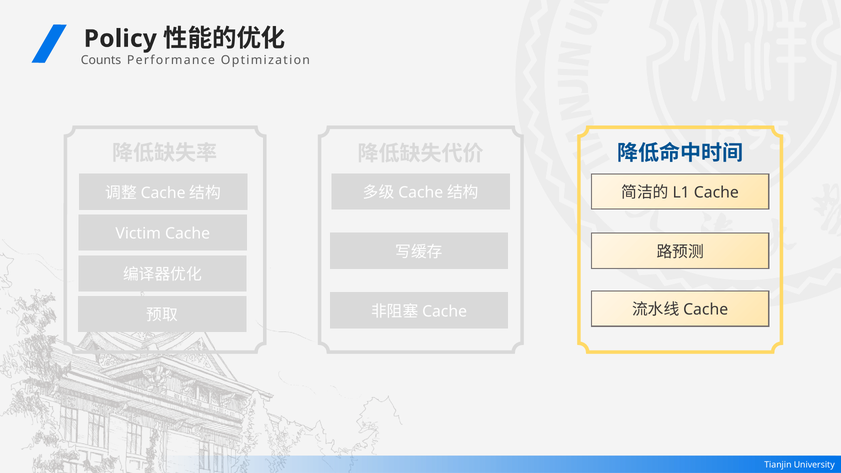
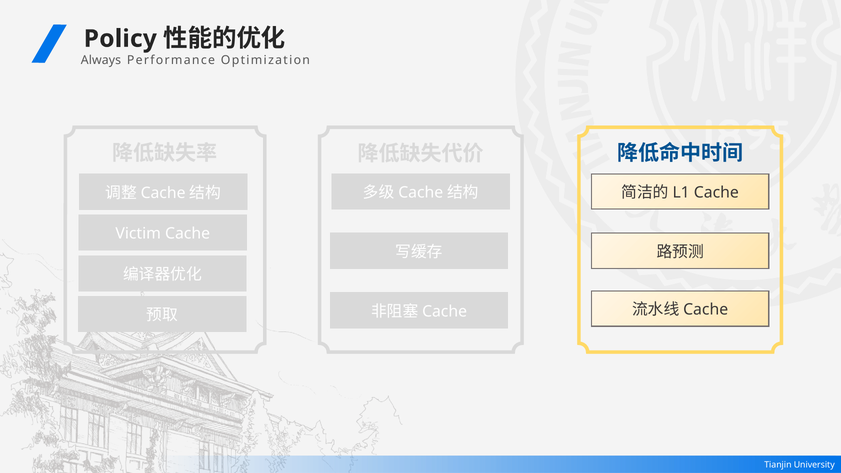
Counts: Counts -> Always
